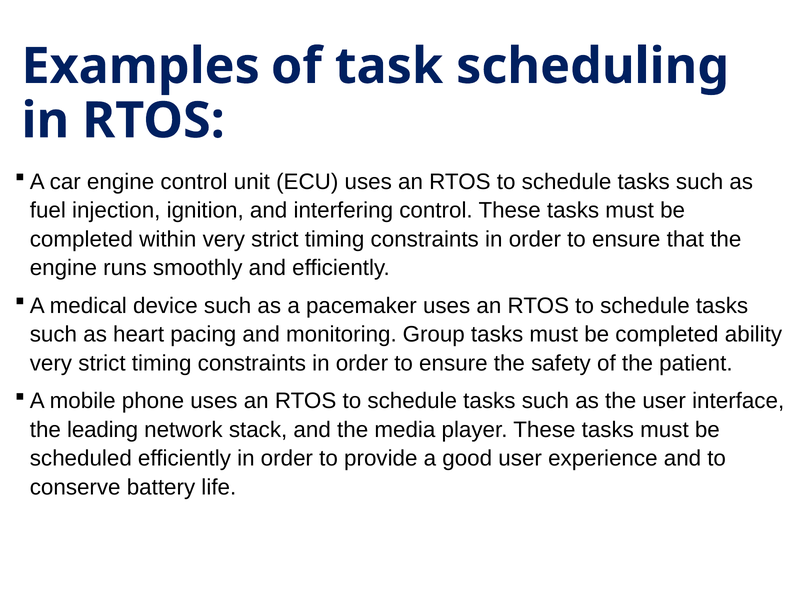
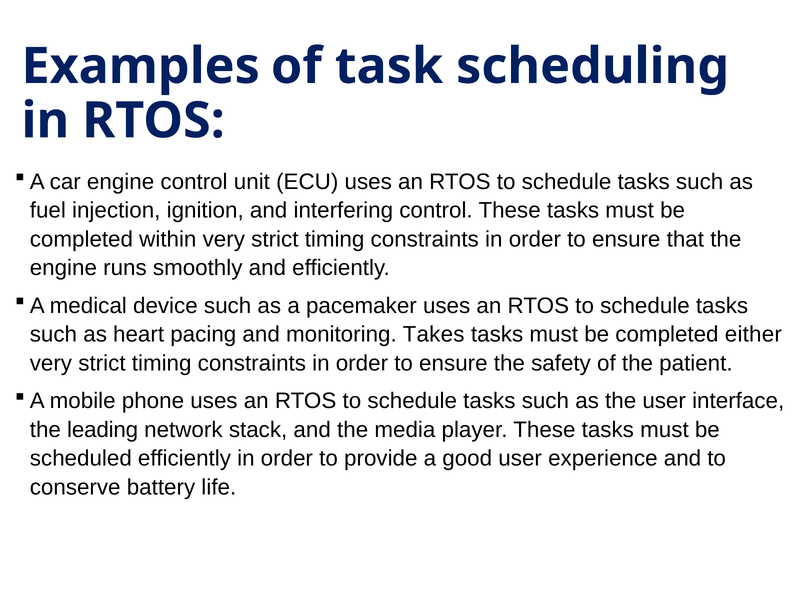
Group: Group -> Takes
ability: ability -> either
